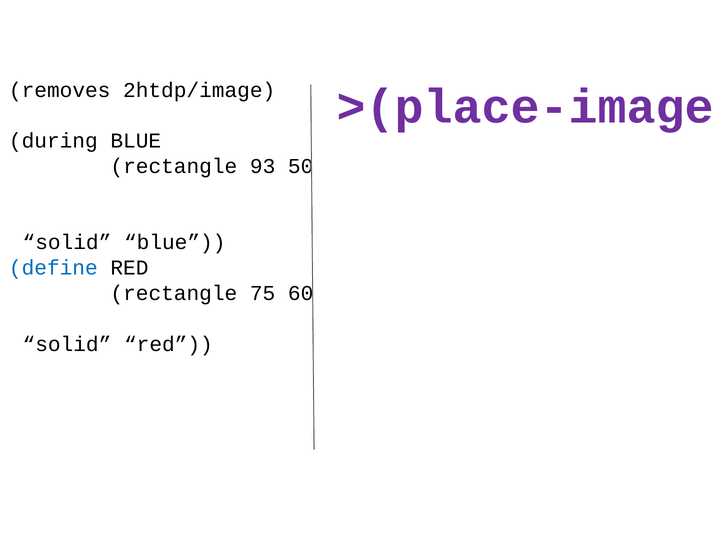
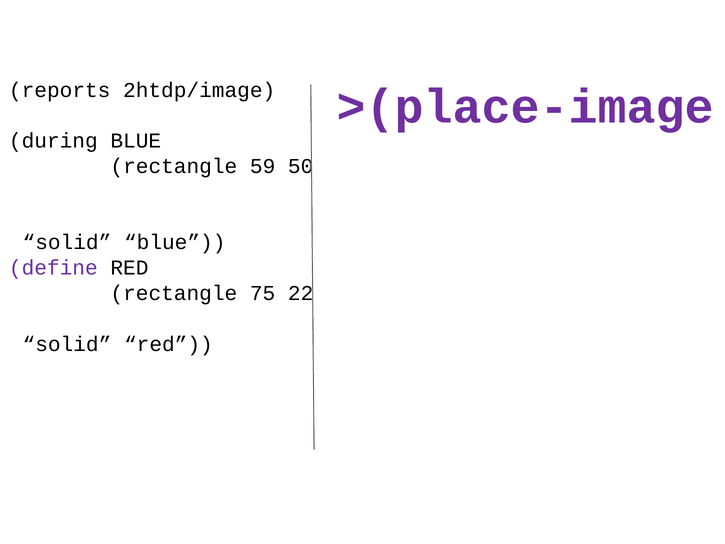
removes: removes -> reports
93: 93 -> 59
define colour: blue -> purple
60: 60 -> 22
